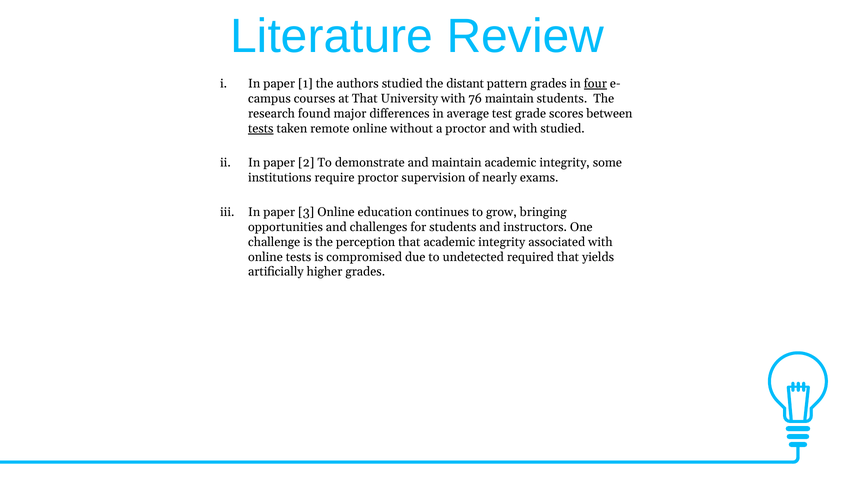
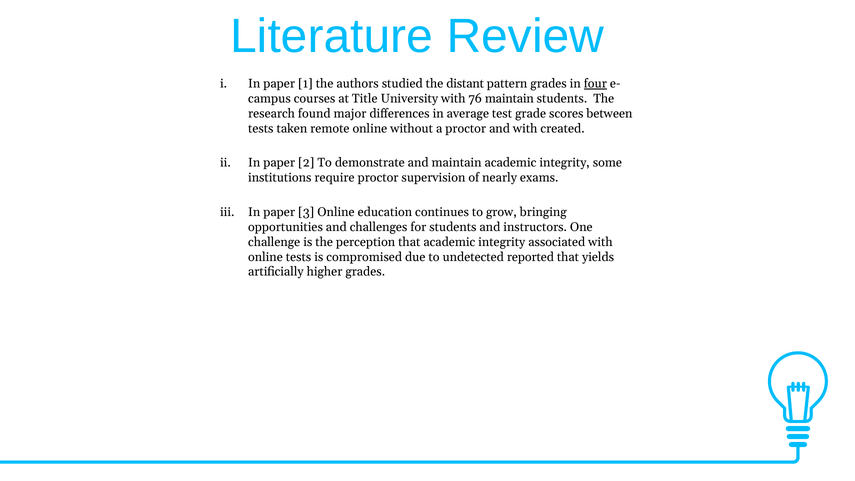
at That: That -> Title
tests at (261, 129) underline: present -> none
with studied: studied -> created
required: required -> reported
